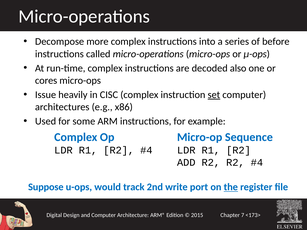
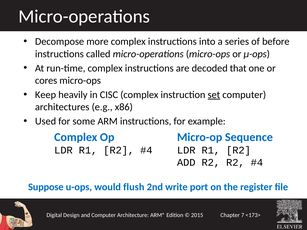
also: also -> that
Issue: Issue -> Keep
track: track -> flush
the underline: present -> none
